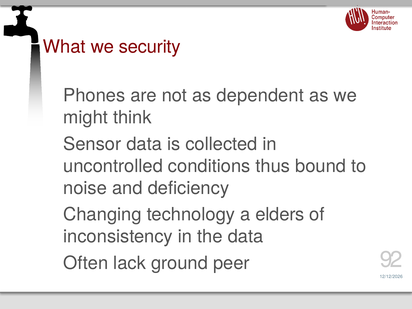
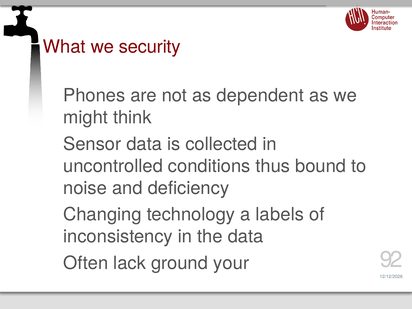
elders: elders -> labels
peer: peer -> your
